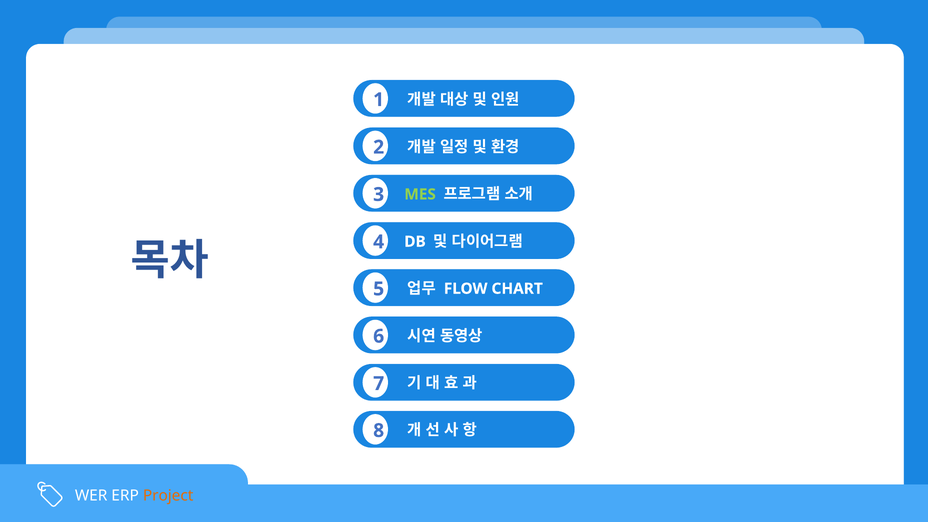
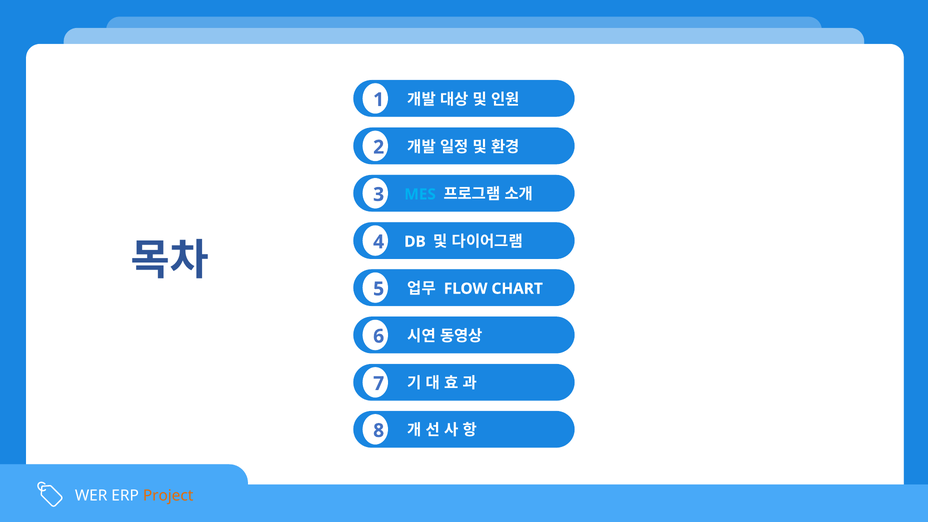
MES colour: light green -> light blue
